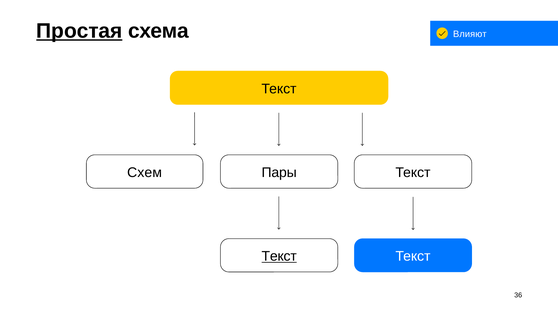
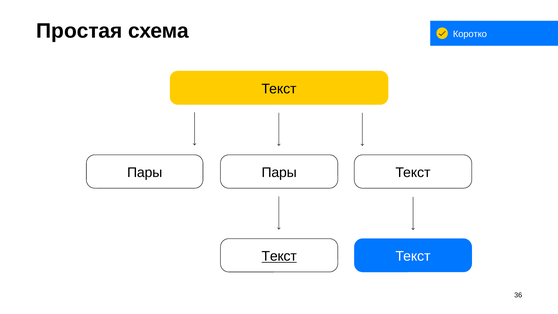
Простая underline: present -> none
Влияют: Влияют -> Коротко
Схем at (145, 172): Схем -> Пары
